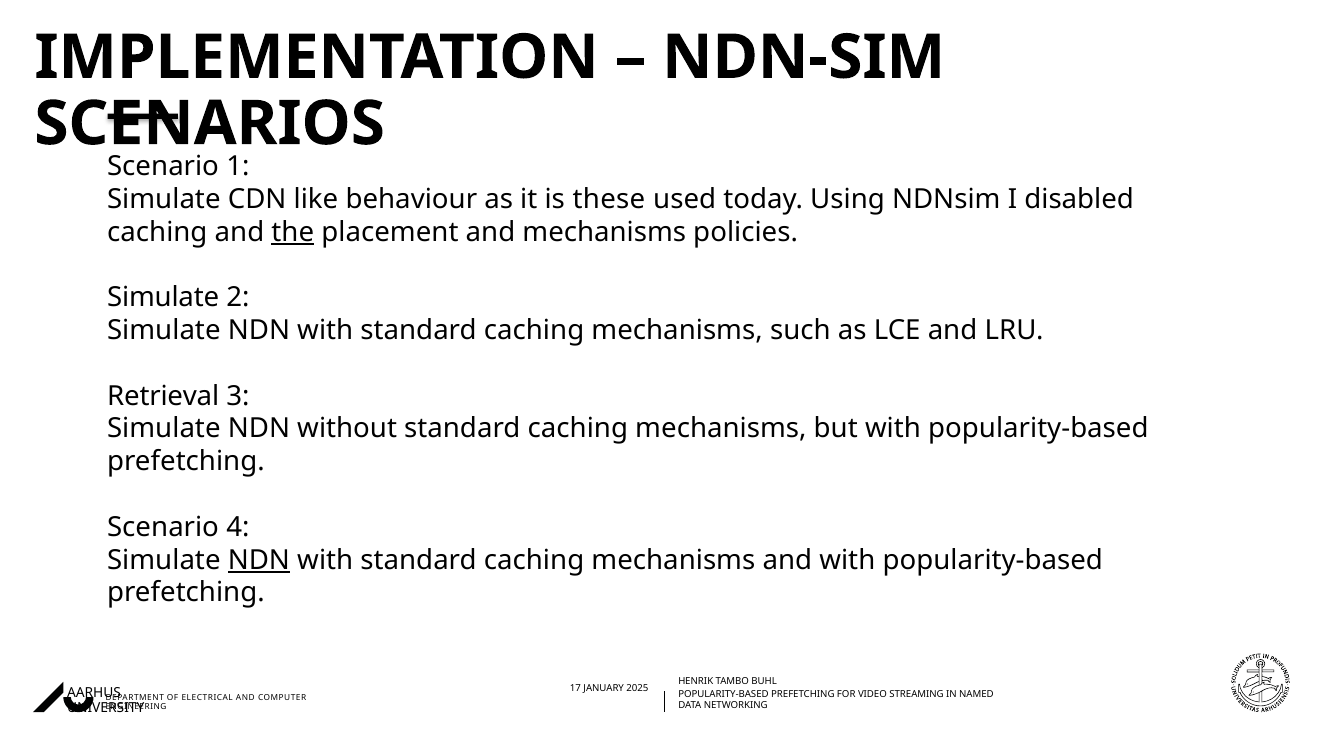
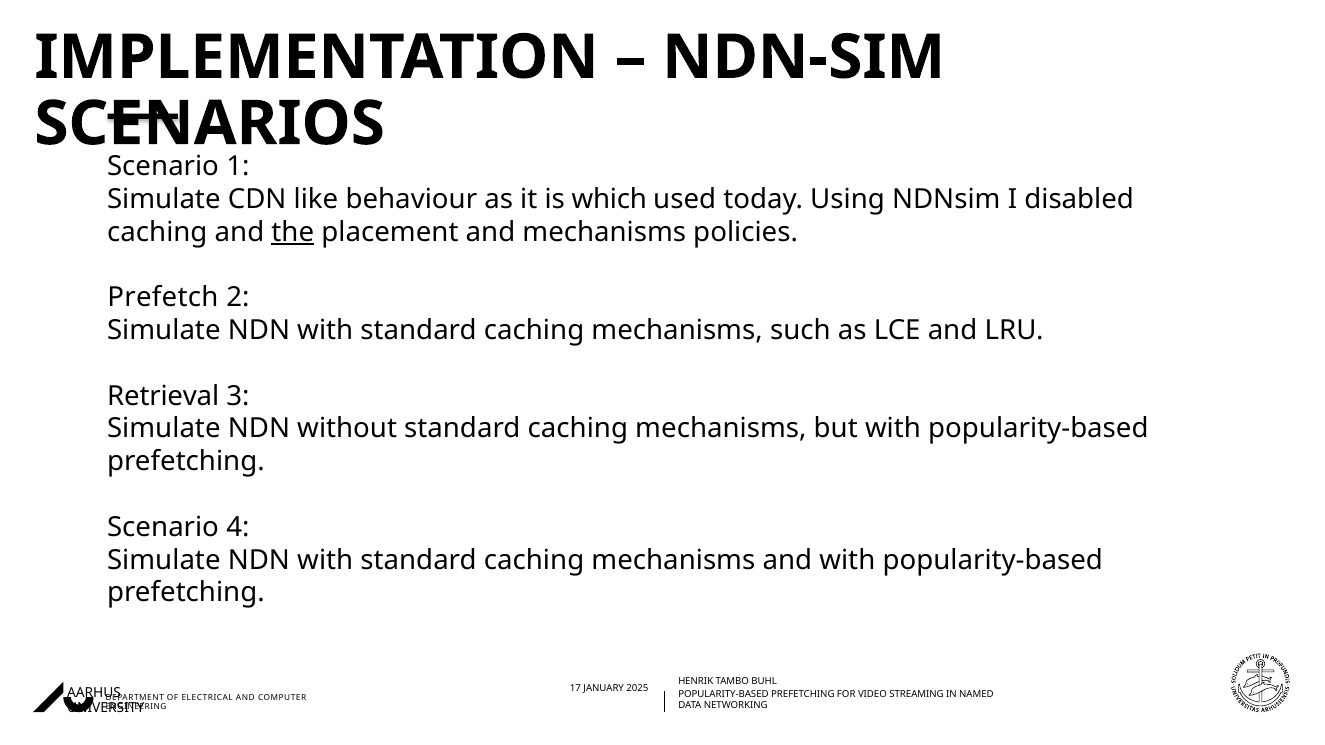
these: these -> which
Simulate at (163, 298): Simulate -> Prefetch
NDN at (259, 560) underline: present -> none
